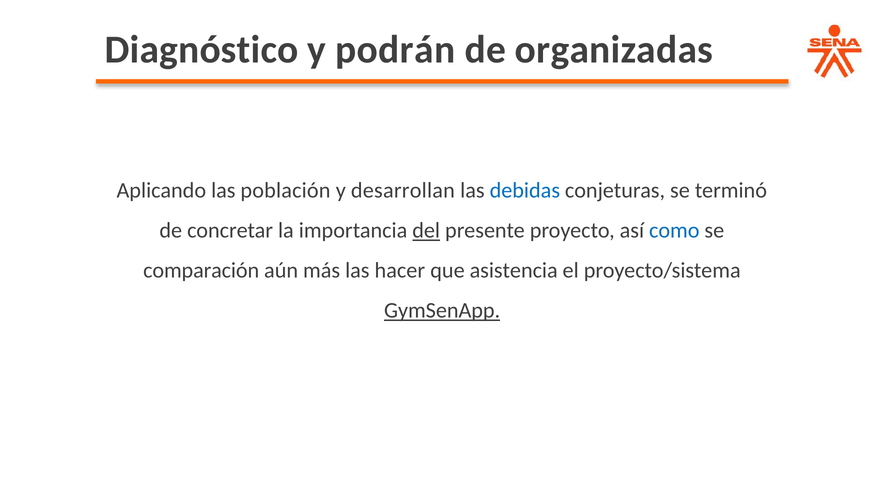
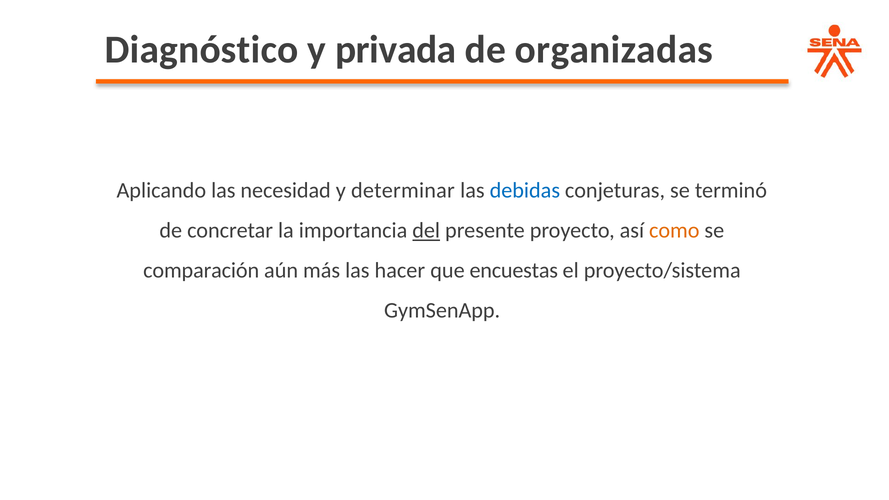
podrán: podrán -> privada
población: población -> necesidad
desarrollan: desarrollan -> determinar
como colour: blue -> orange
asistencia: asistencia -> encuestas
GymSenApp underline: present -> none
